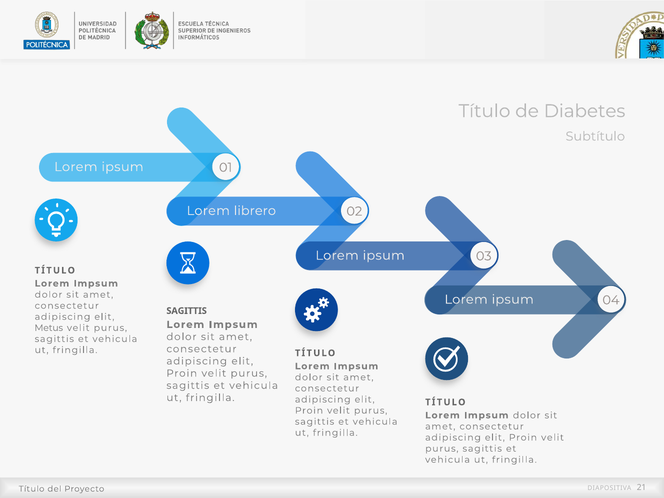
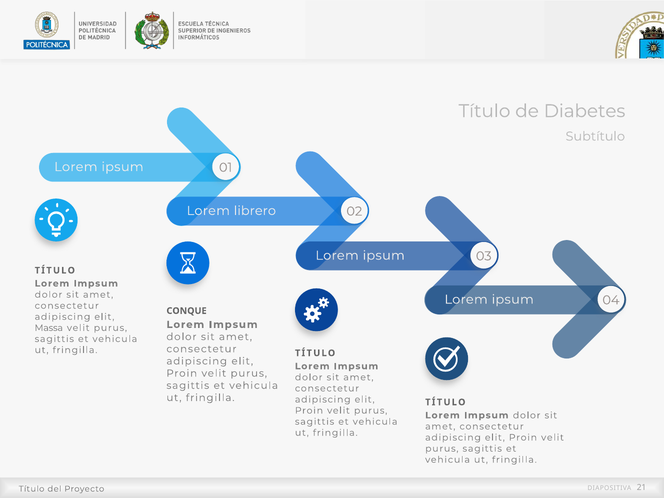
SAGITTIS at (187, 311): SAGITTIS -> CONQUE
Metus: Metus -> Massa
